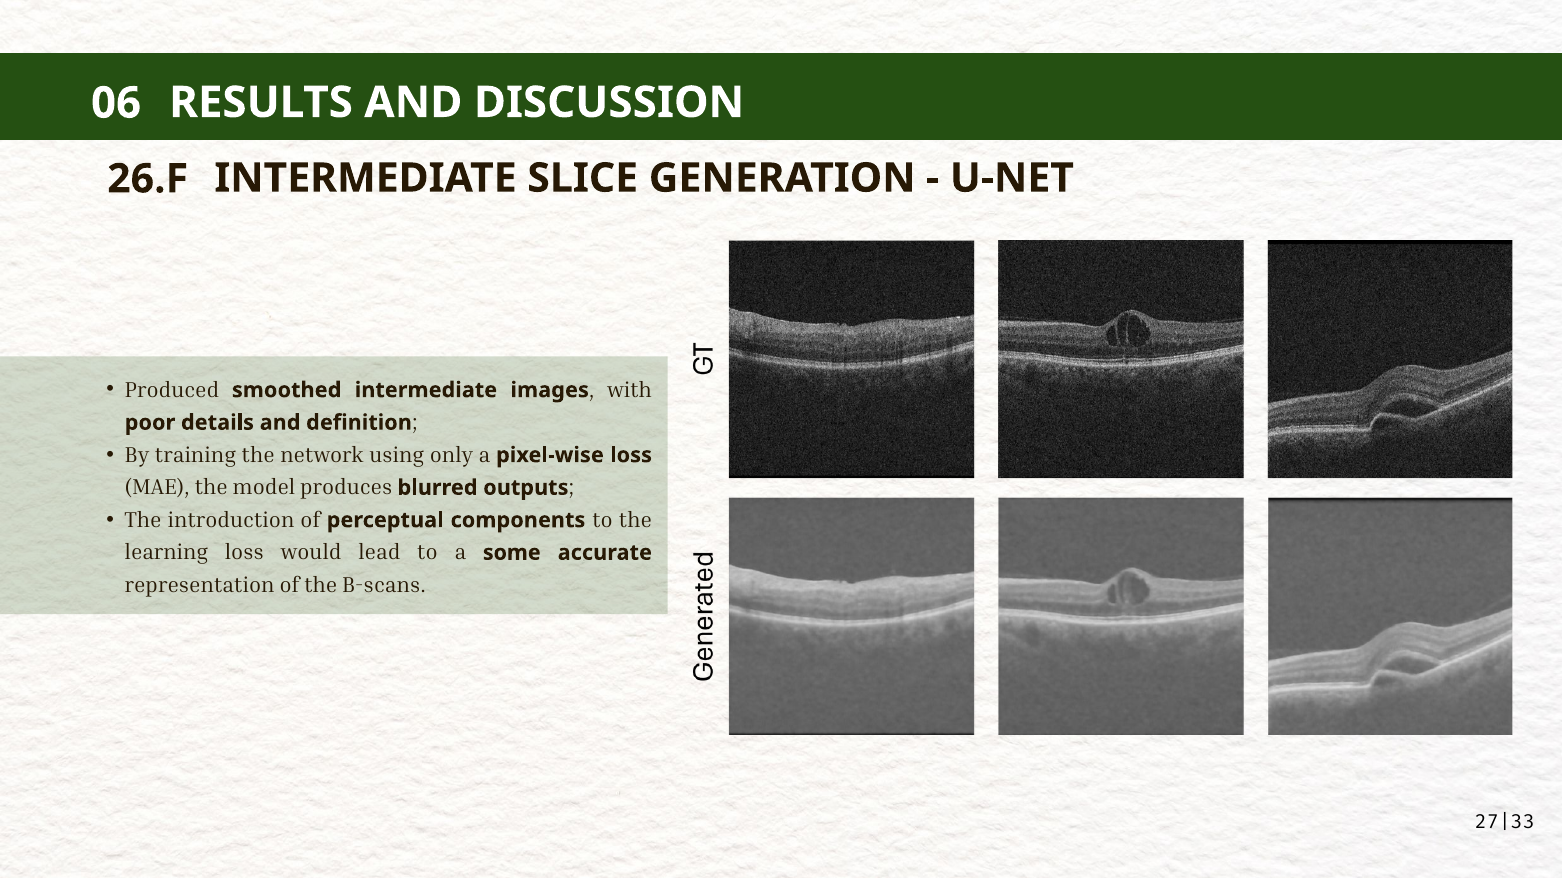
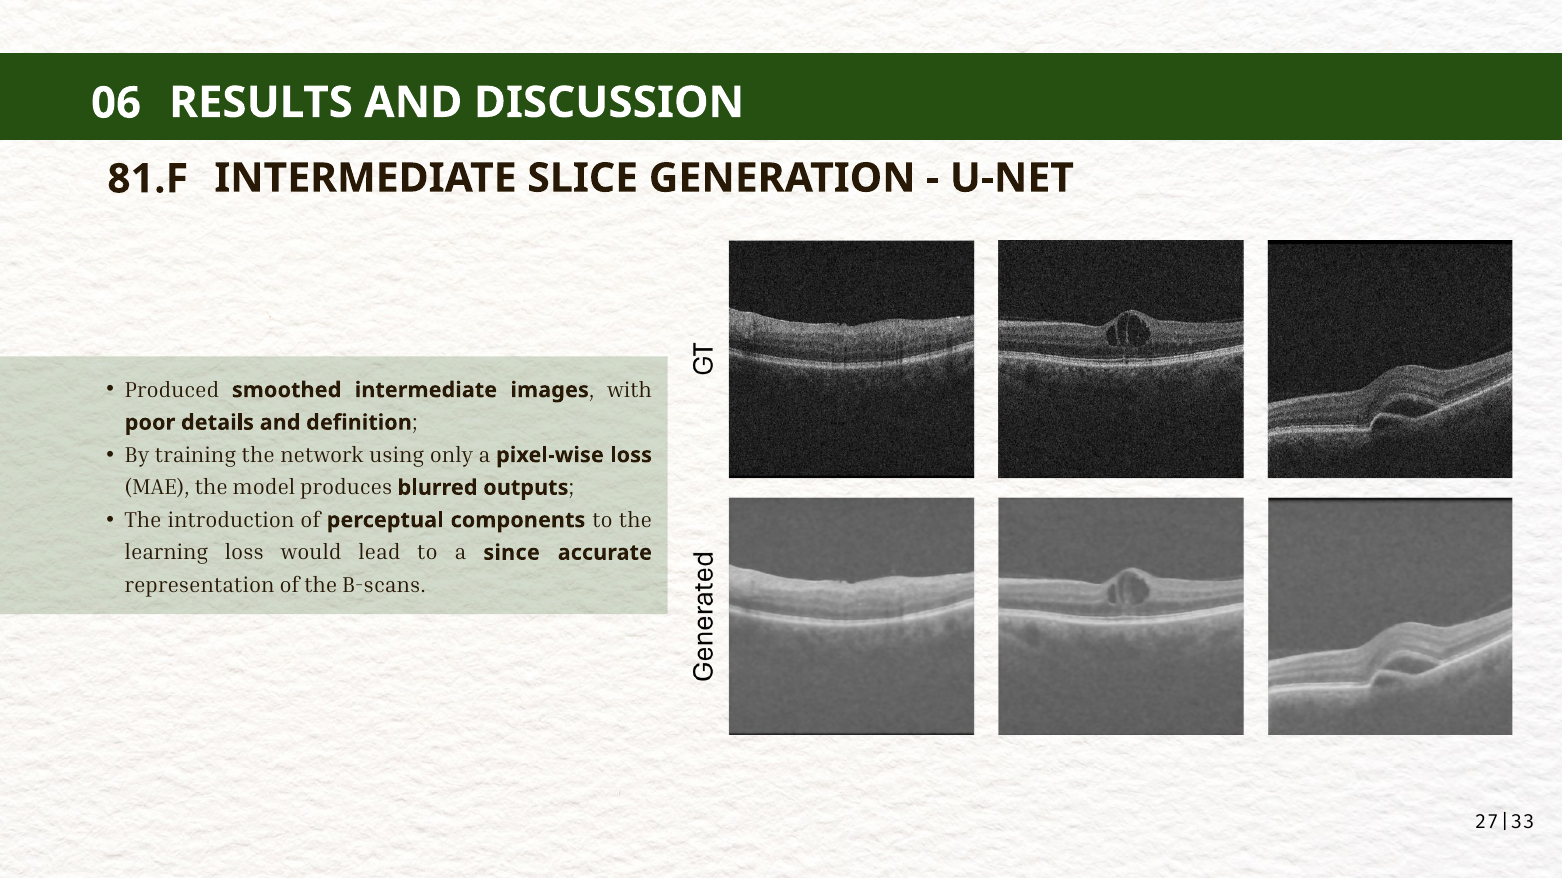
26.F: 26.F -> 81.F
some: some -> since
